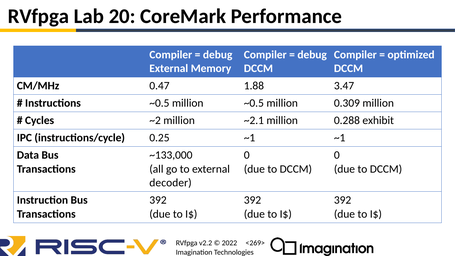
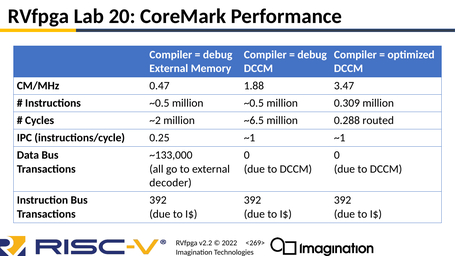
~2.1: ~2.1 -> ~6.5
exhibit: exhibit -> routed
